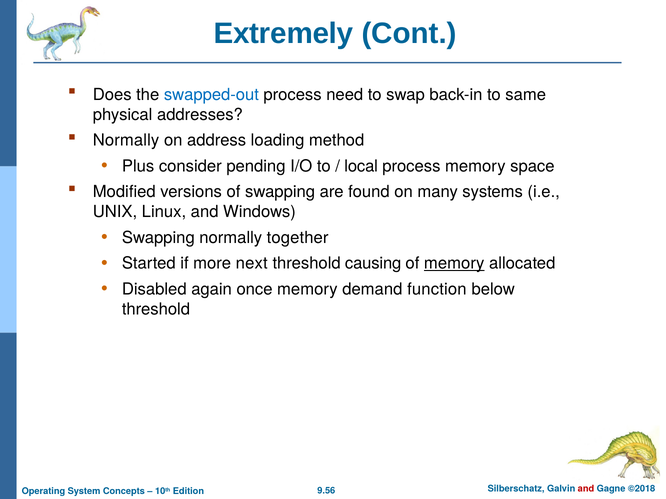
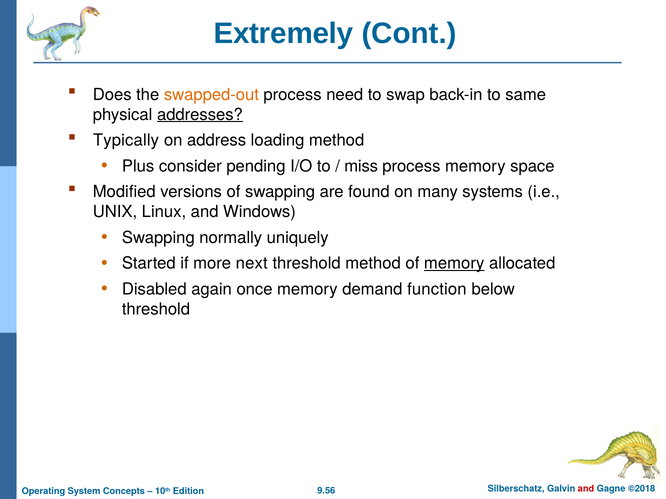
swapped-out colour: blue -> orange
addresses underline: none -> present
Normally at (126, 141): Normally -> Typically
local: local -> miss
together: together -> uniquely
threshold causing: causing -> method
